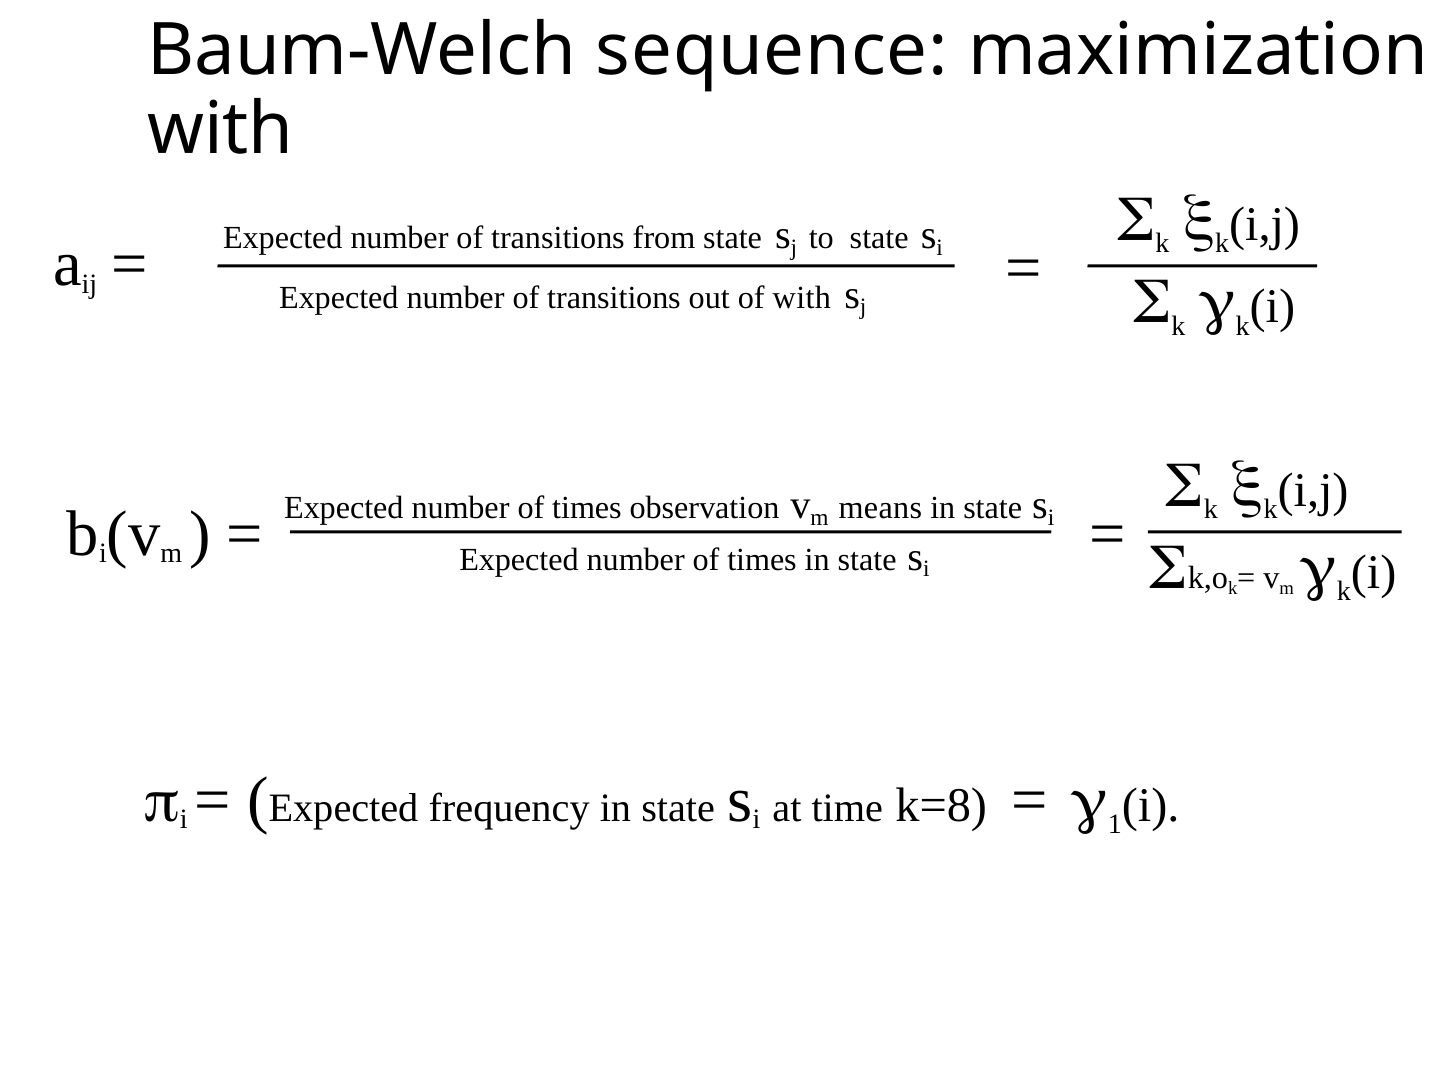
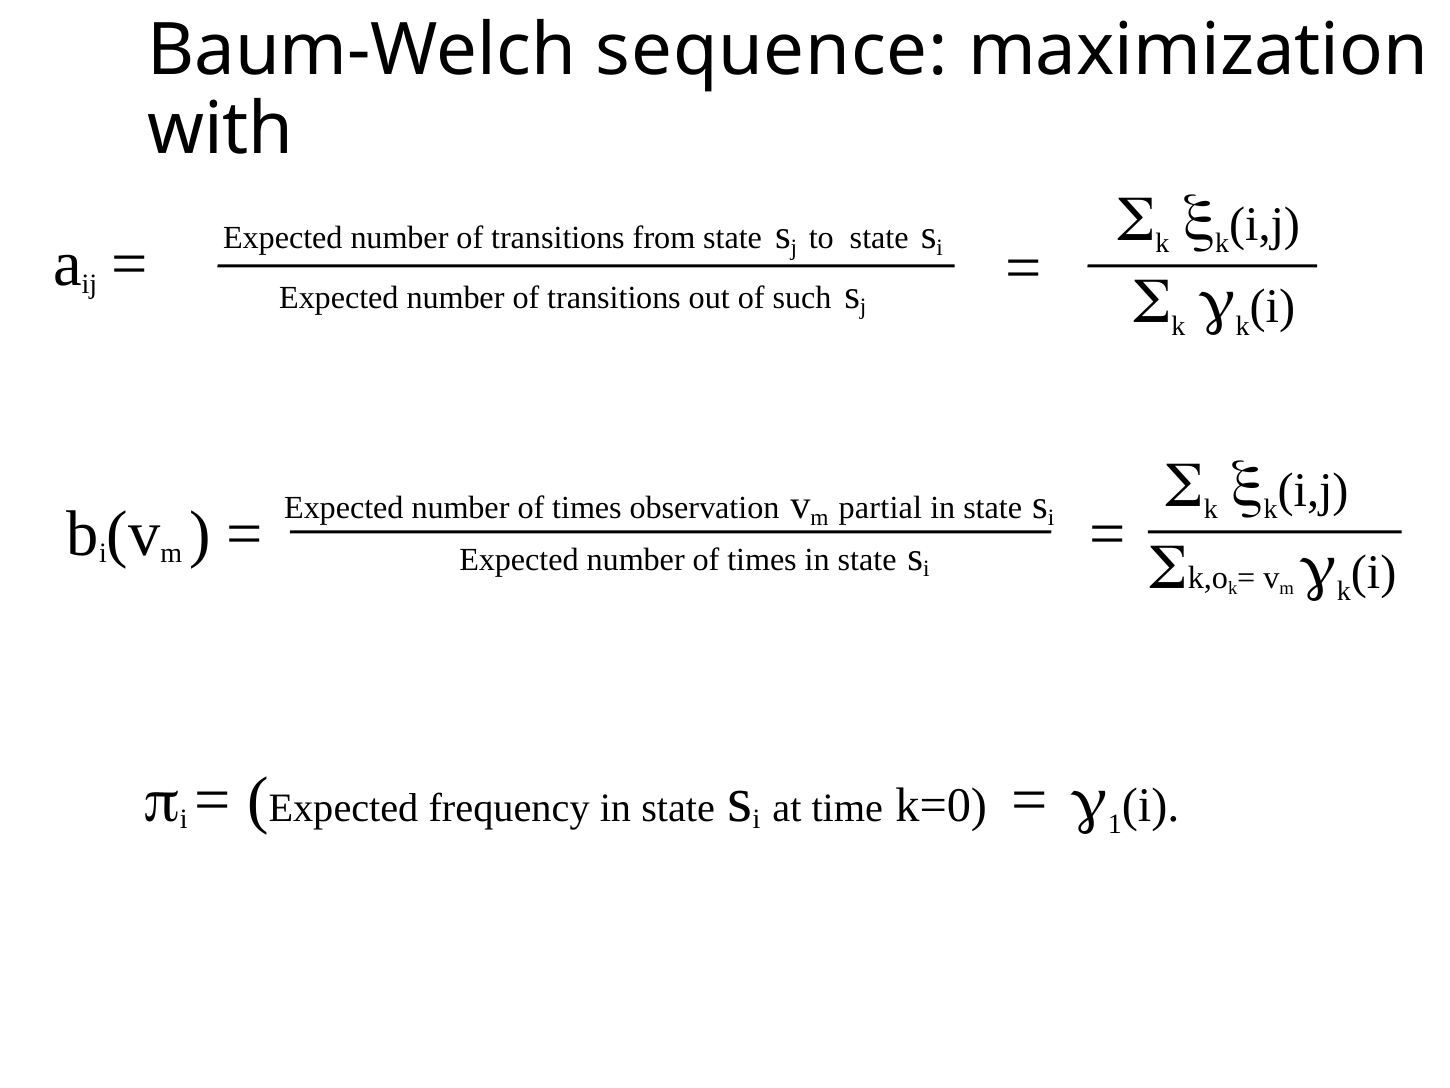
of with: with -> such
means: means -> partial
k=8: k=8 -> k=0
